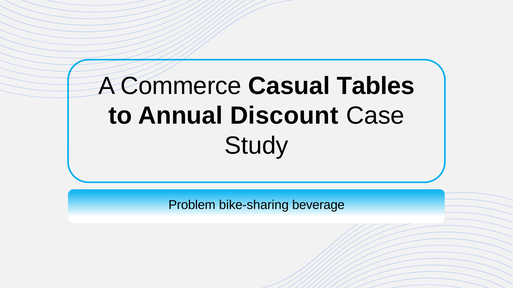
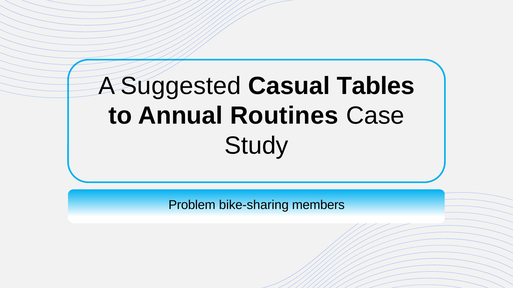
Commerce: Commerce -> Suggested
Discount: Discount -> Routines
beverage: beverage -> members
